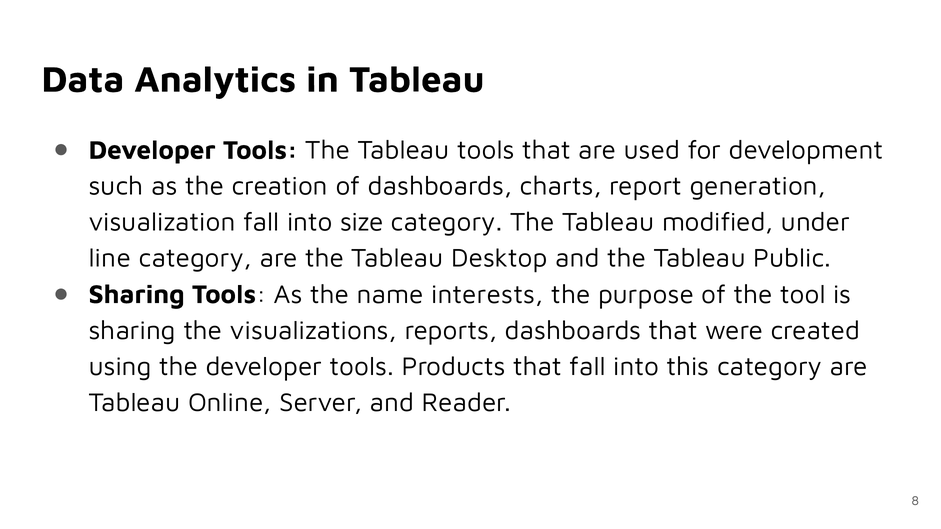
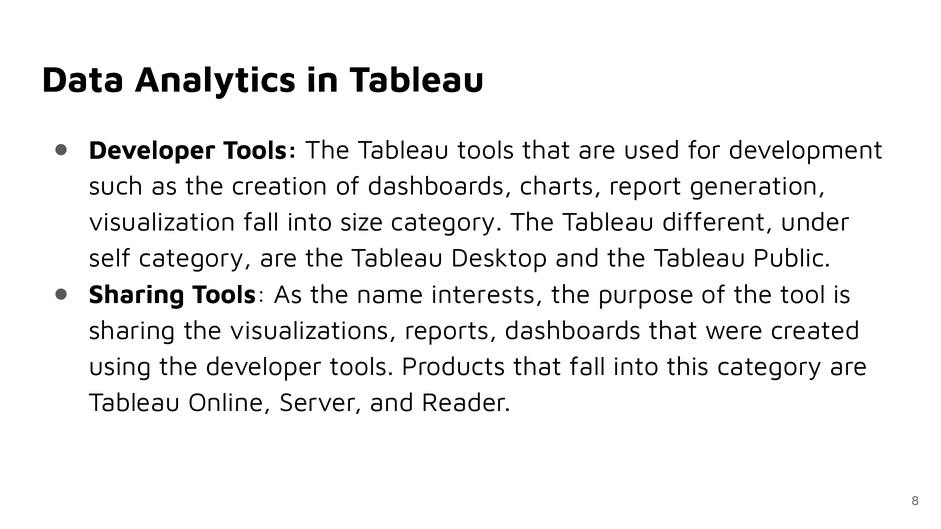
modified: modified -> different
line: line -> self
